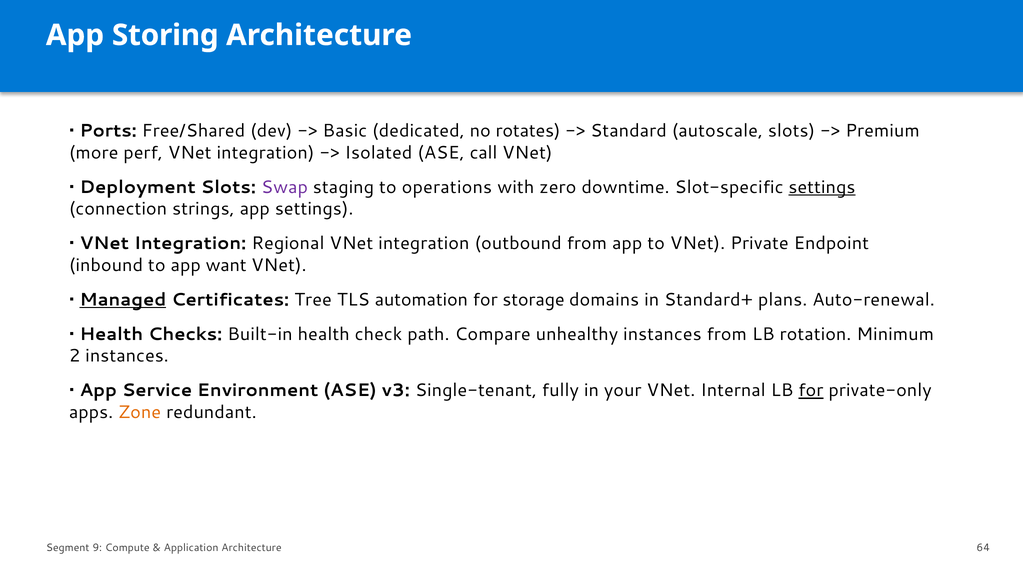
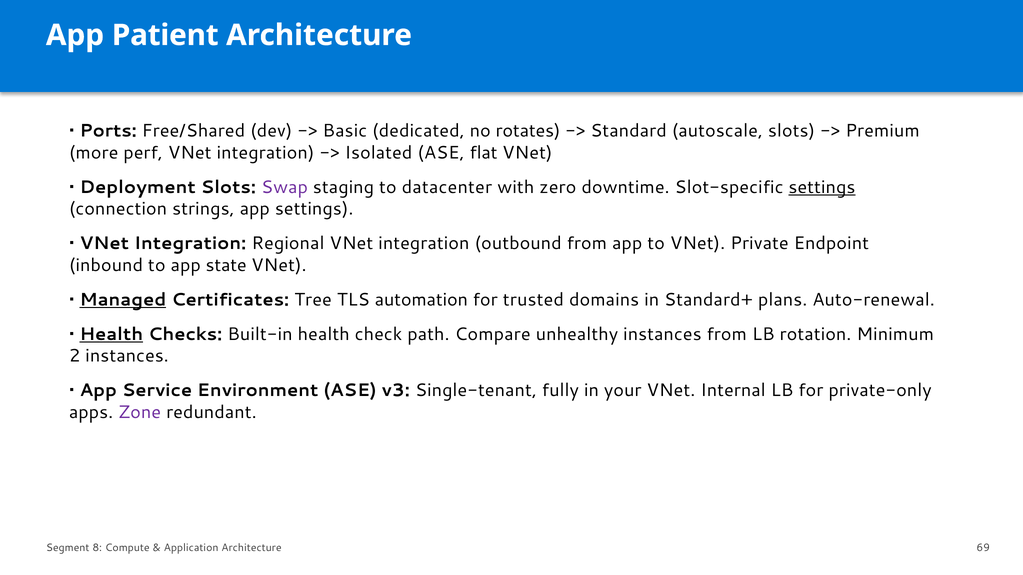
Storing: Storing -> Patient
call: call -> flat
operations: operations -> datacenter
want: want -> state
storage: storage -> trusted
Health at (111, 334) underline: none -> present
for at (811, 391) underline: present -> none
Zone colour: orange -> purple
9: 9 -> 8
64: 64 -> 69
